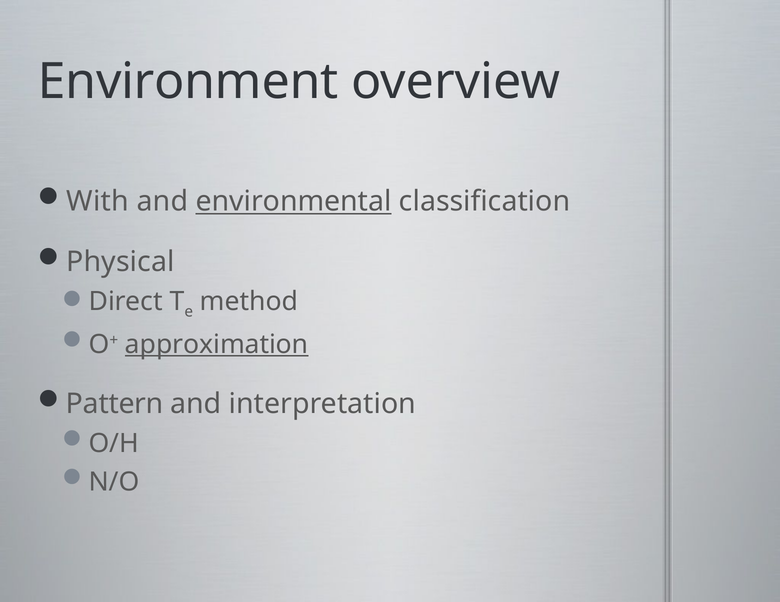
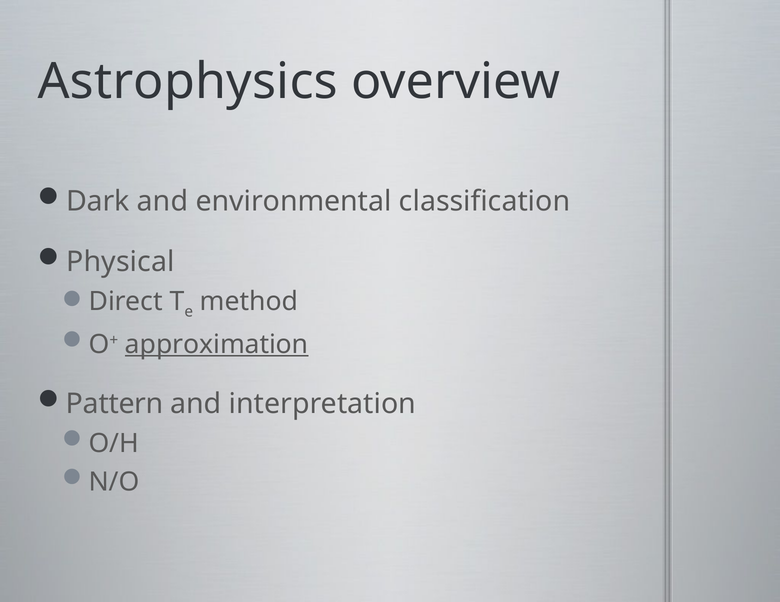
Environment: Environment -> Astrophysics
With: With -> Dark
environmental underline: present -> none
